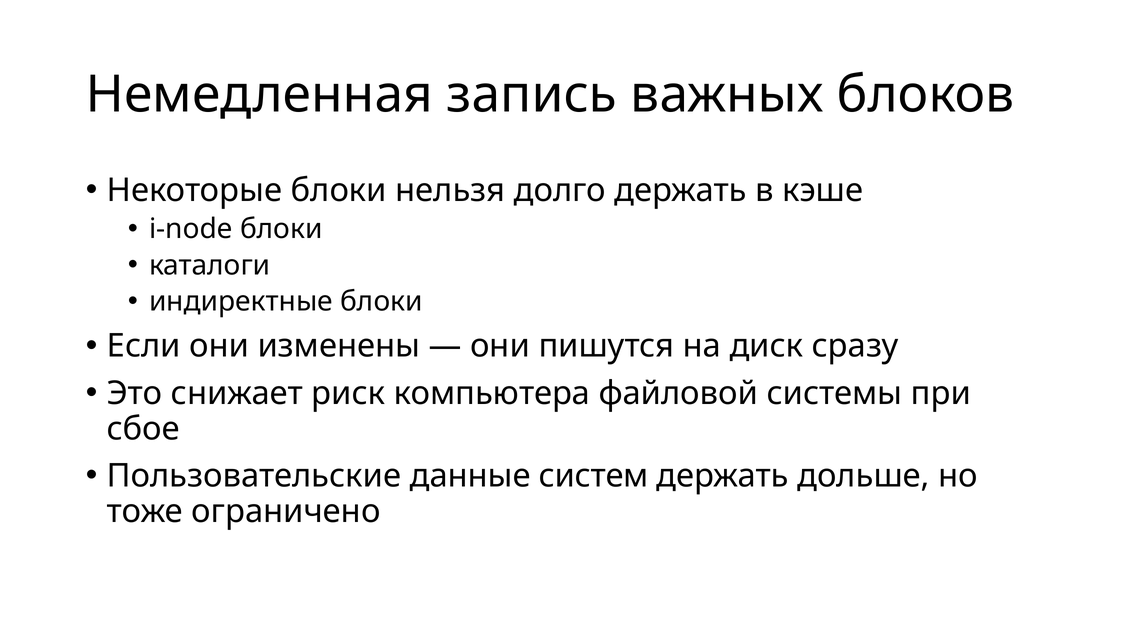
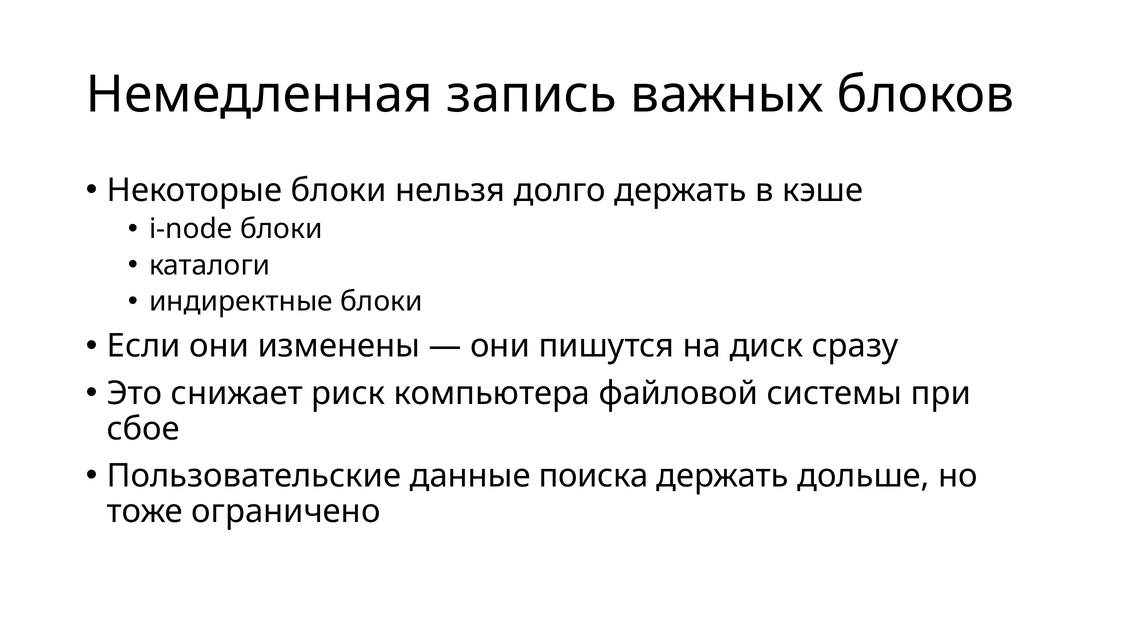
систем: систем -> поиска
